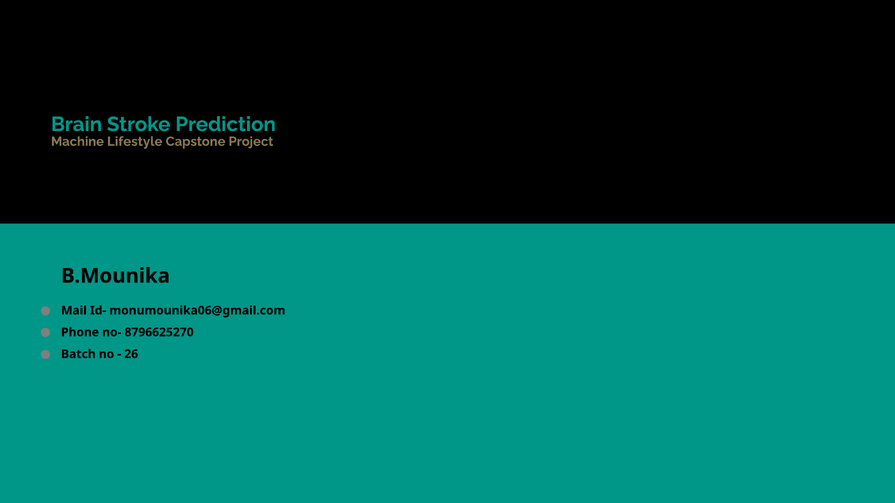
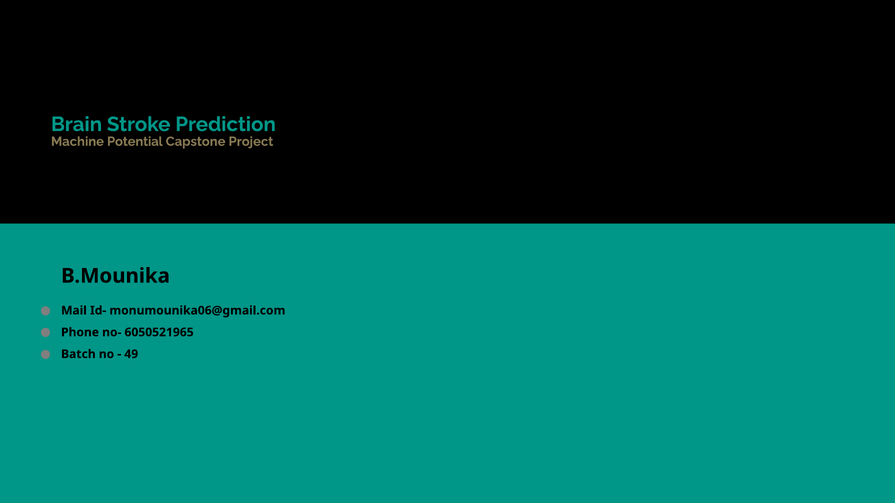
Lifestyle: Lifestyle -> Potential
8796625270: 8796625270 -> 6050521965
26: 26 -> 49
